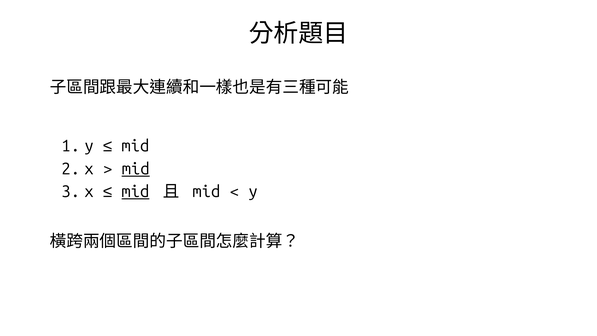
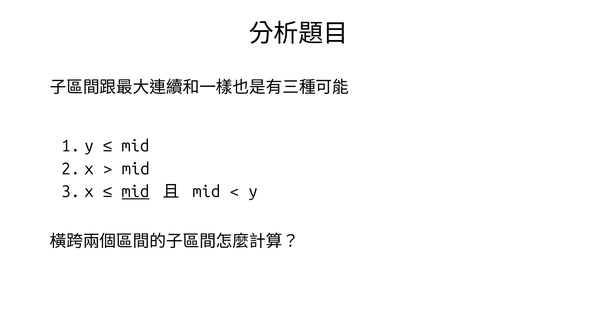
mid at (136, 169) underline: present -> none
